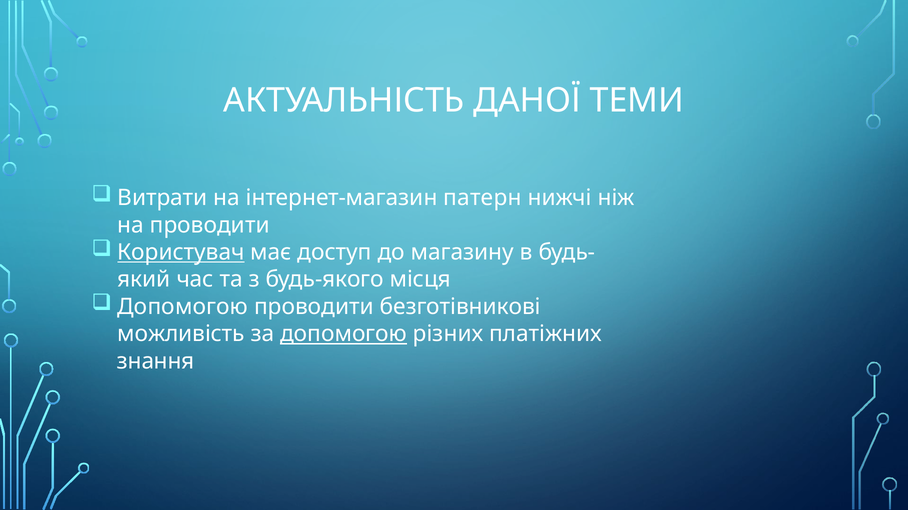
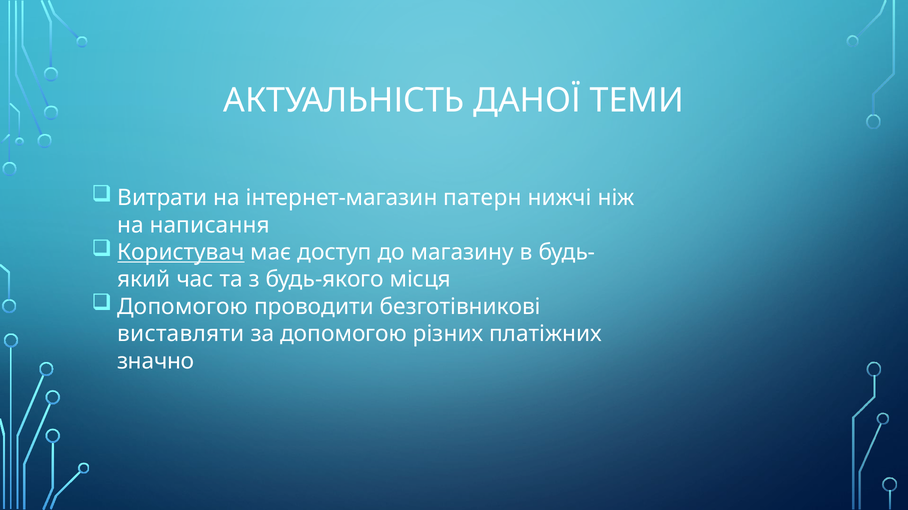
на проводити: проводити -> написання
можливість: можливість -> виставляти
допомогою at (344, 334) underline: present -> none
знання: знання -> значно
